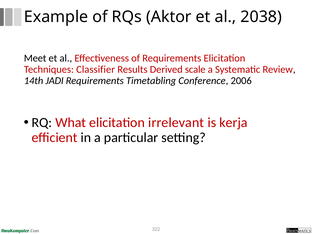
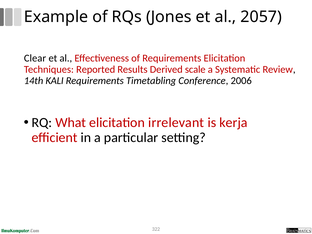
Aktor: Aktor -> Jones
2038: 2038 -> 2057
Meet: Meet -> Clear
Classifier: Classifier -> Reported
JADI: JADI -> KALI
